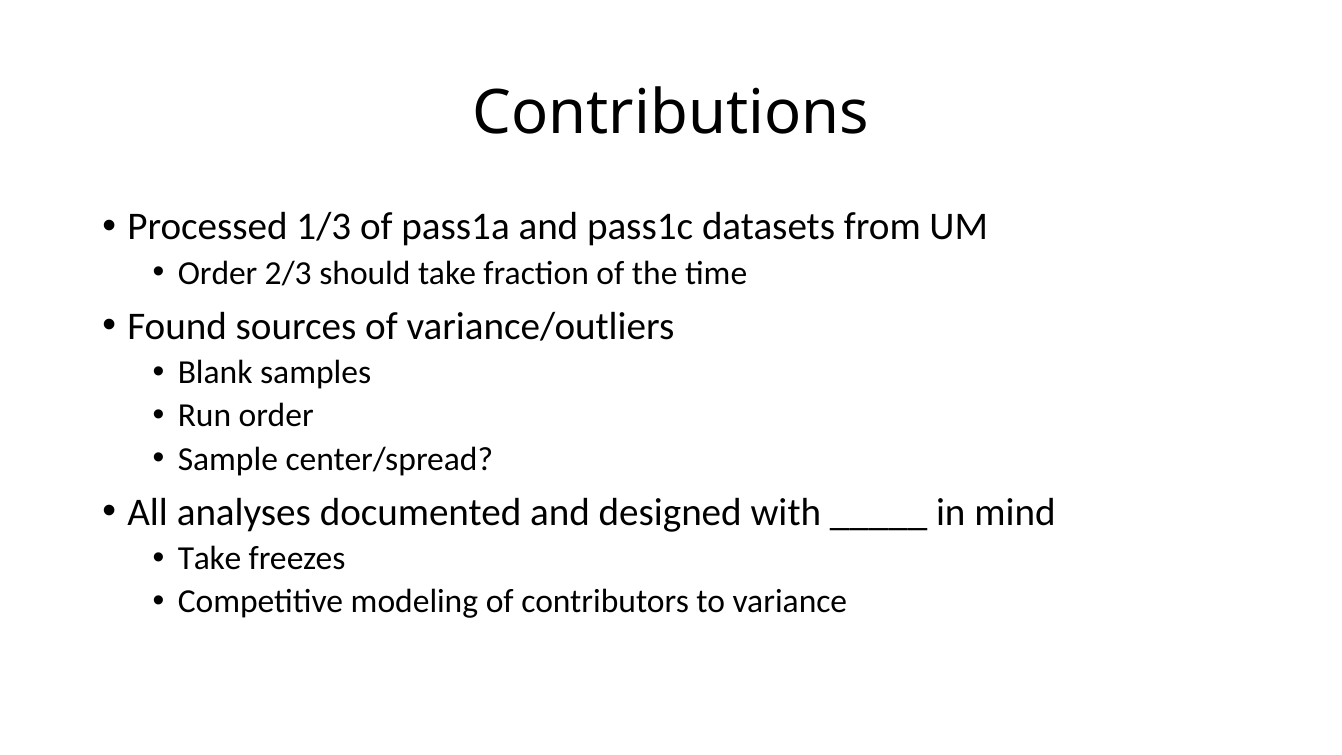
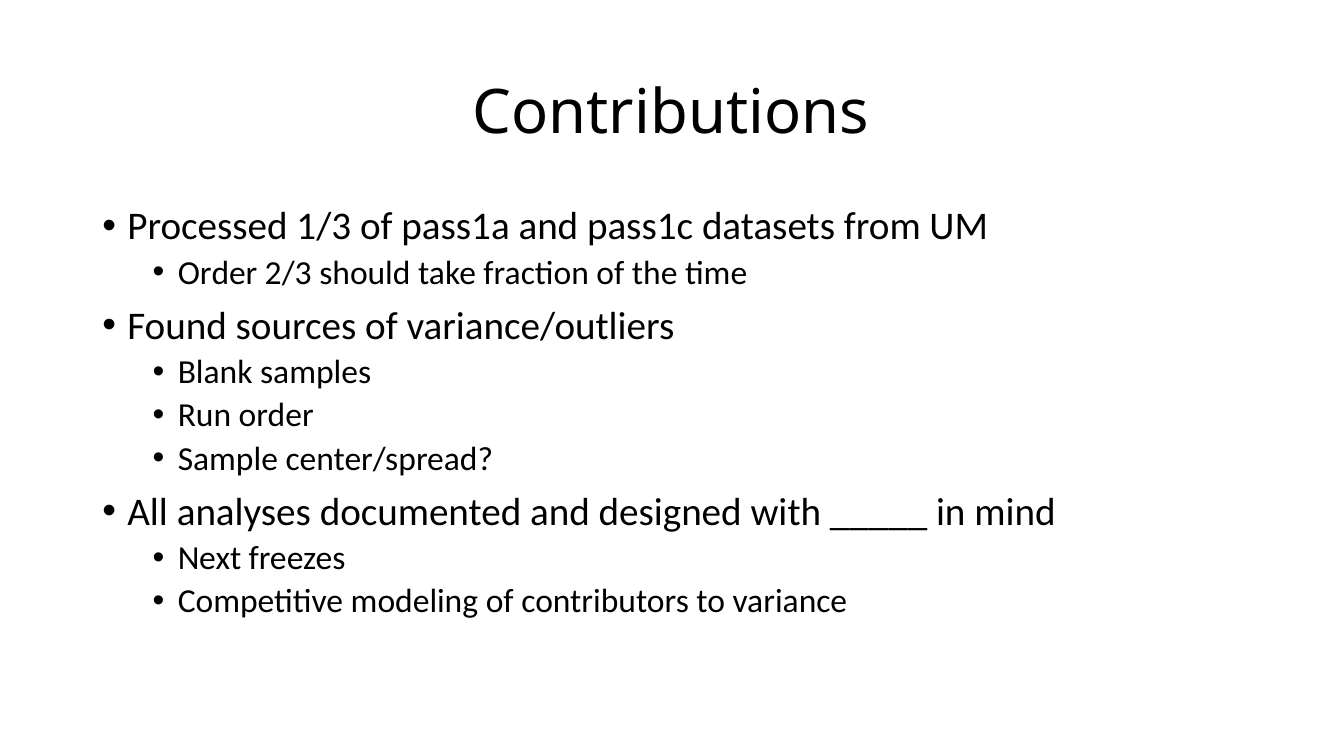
Take at (210, 558): Take -> Next
